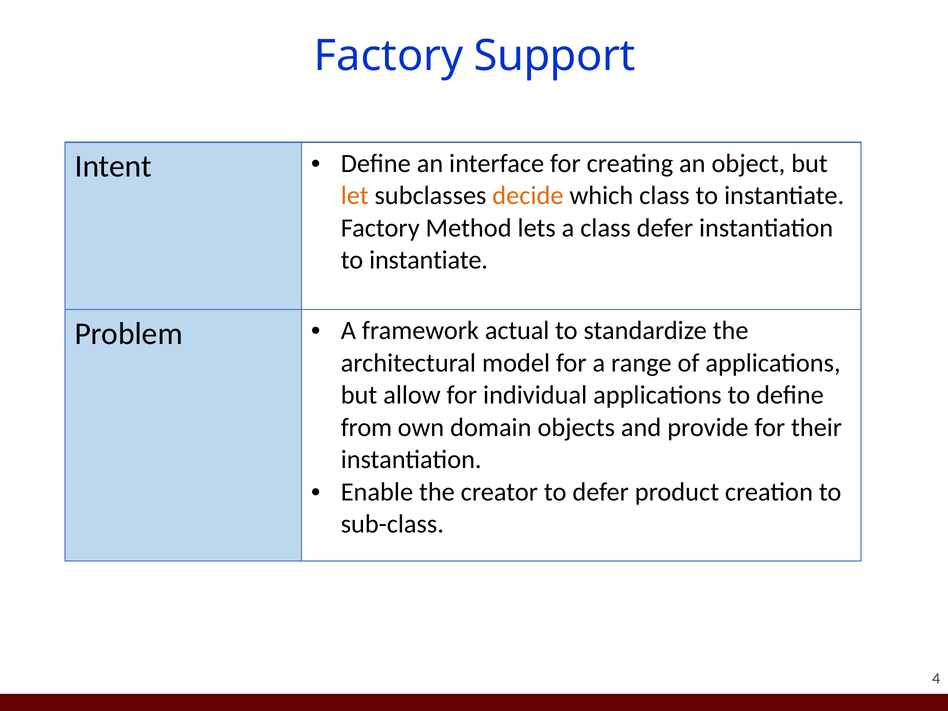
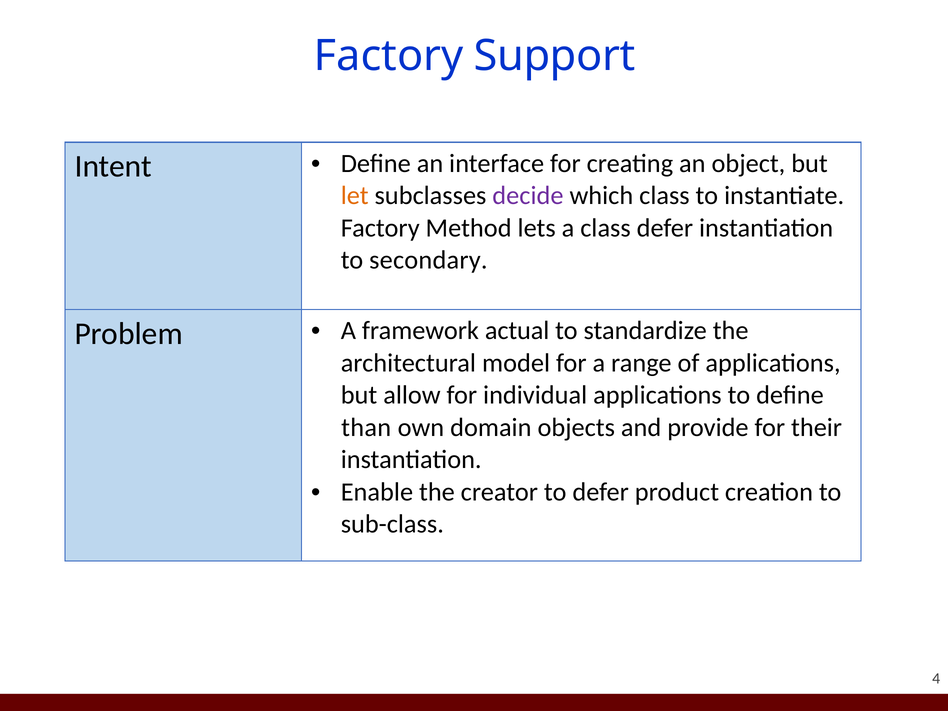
decide colour: orange -> purple
instantiate at (429, 260): instantiate -> secondary
from: from -> than
